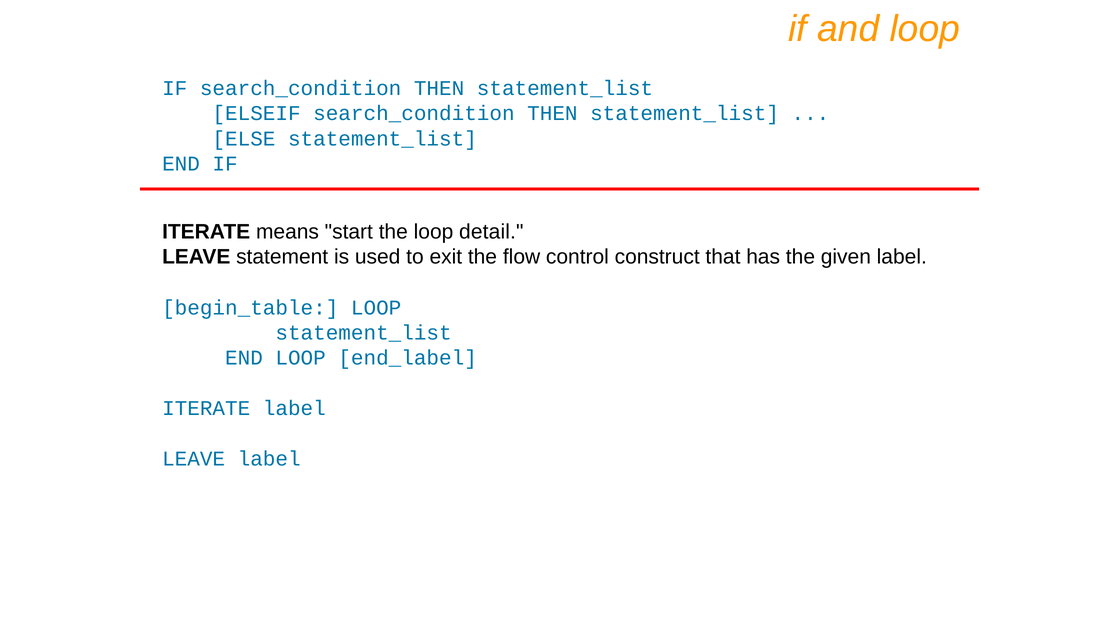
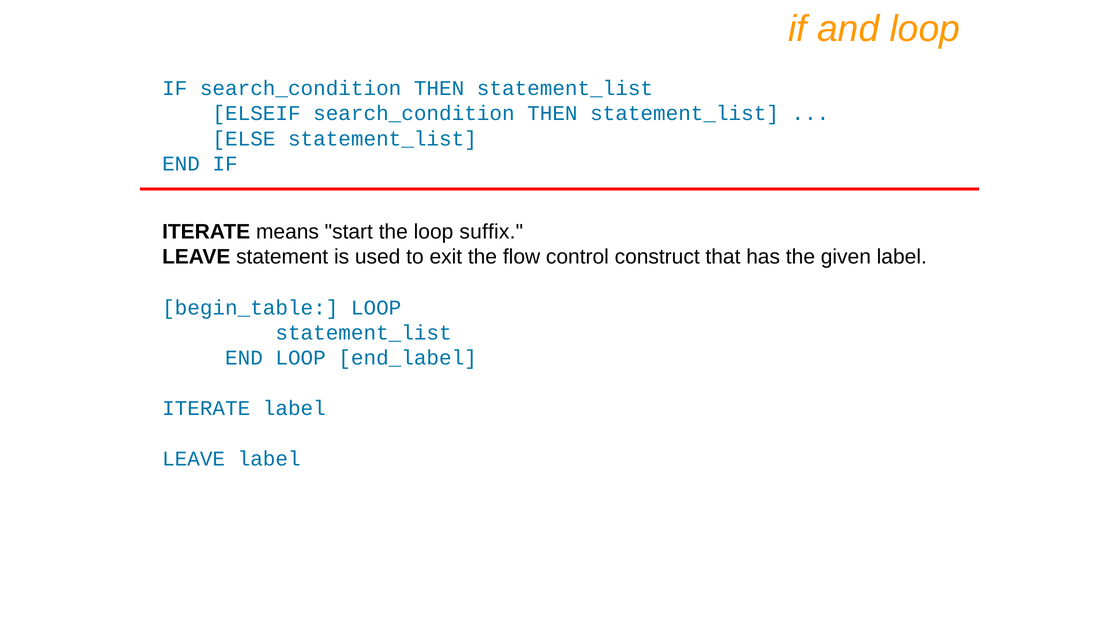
detail: detail -> suffix
